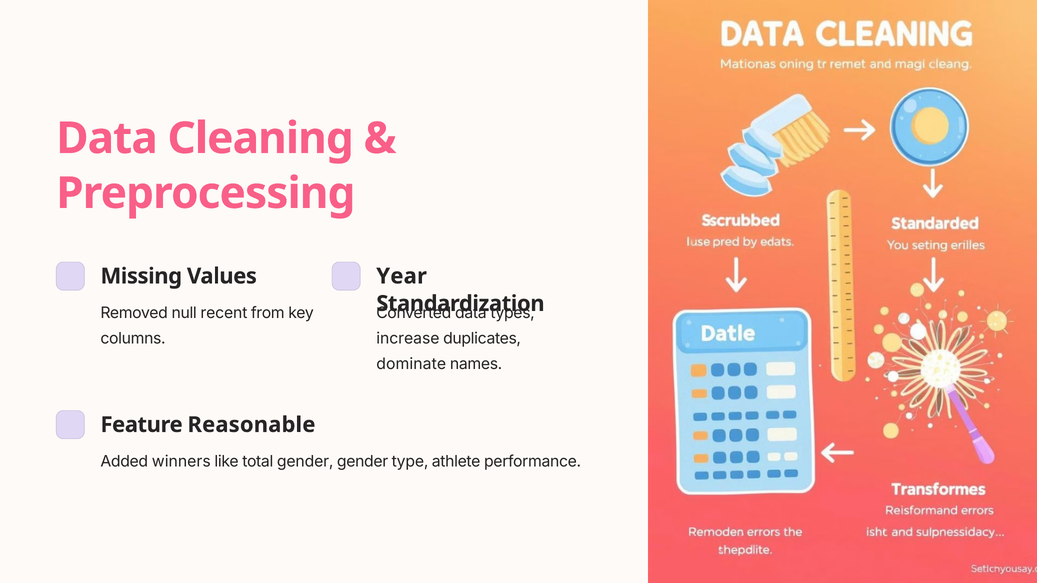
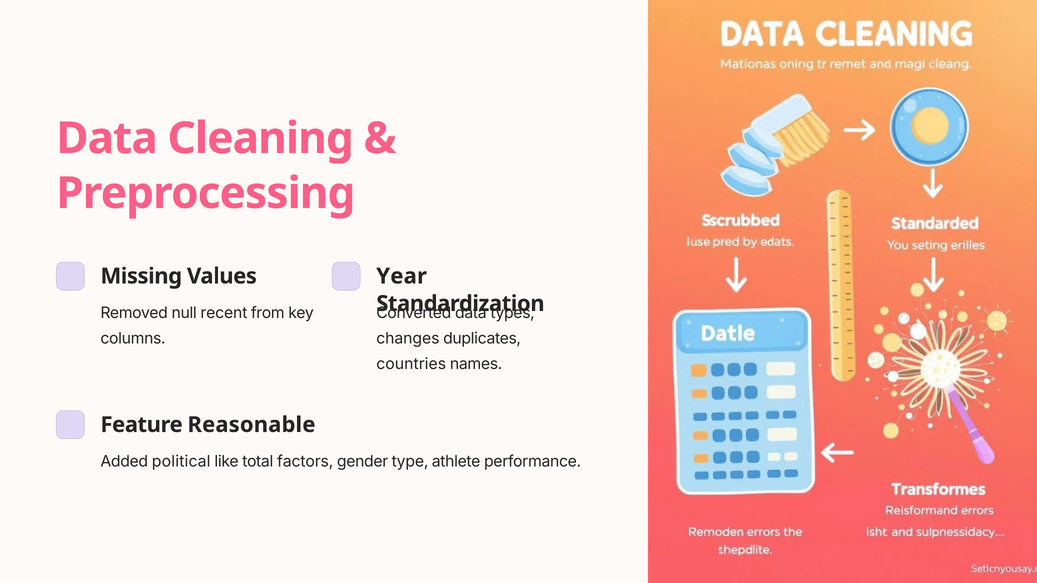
increase: increase -> changes
dominate: dominate -> countries
winners: winners -> political
total gender: gender -> factors
